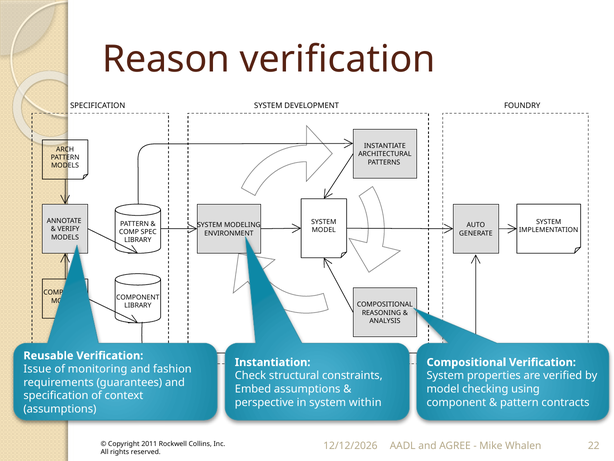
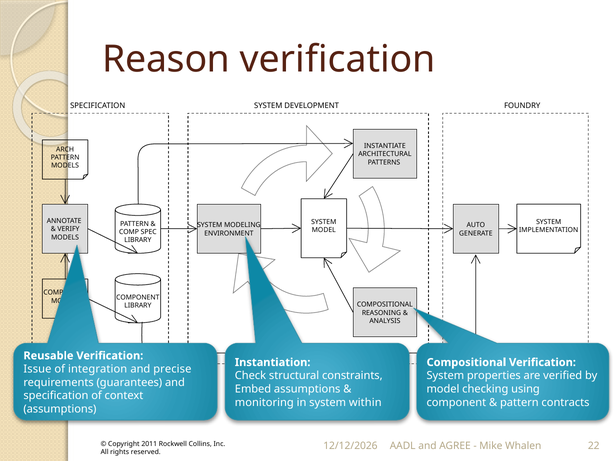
monitoring: monitoring -> integration
fashion: fashion -> precise
perspective: perspective -> monitoring
